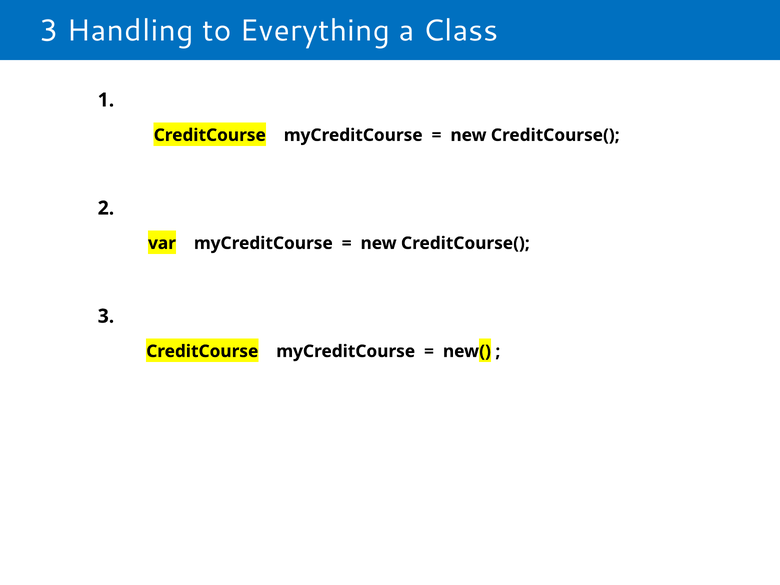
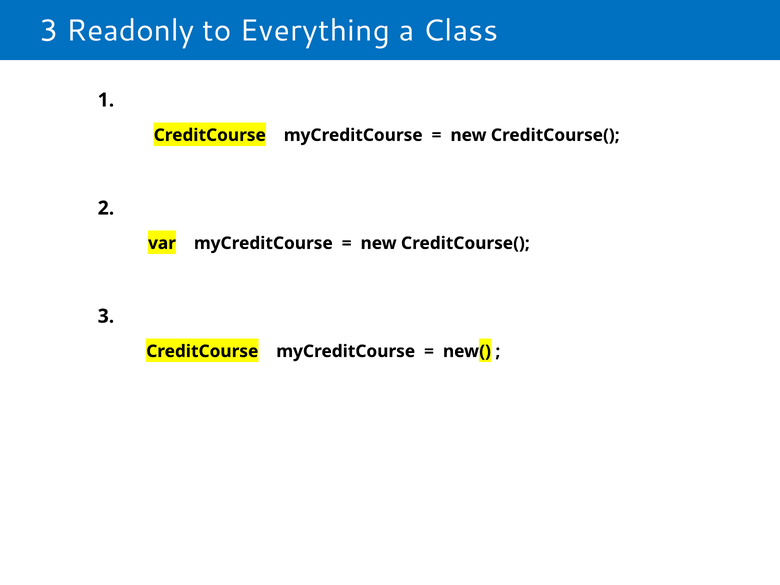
Handling: Handling -> Readonly
